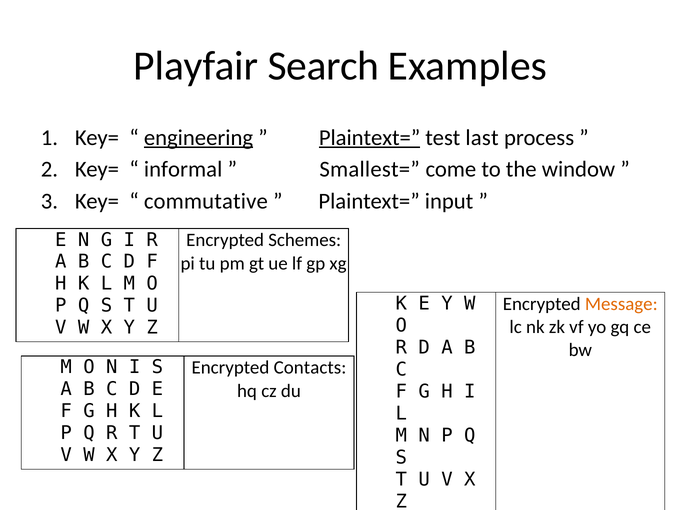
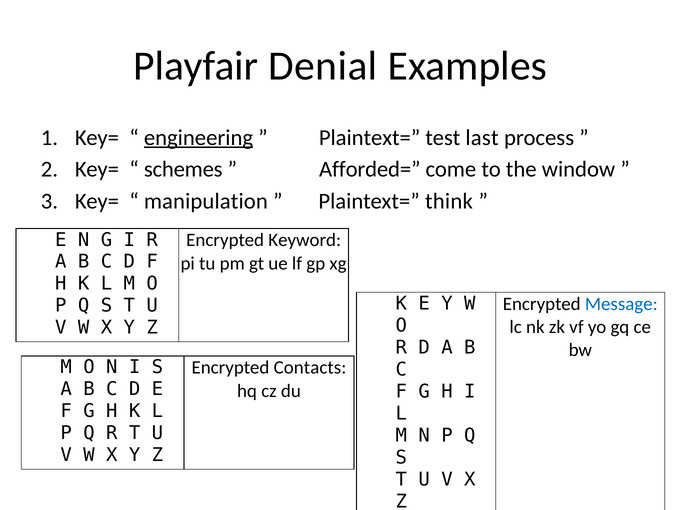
Search: Search -> Denial
Plaintext= at (370, 138) underline: present -> none
informal: informal -> schemes
Smallest=: Smallest= -> Afforded=
commutative: commutative -> manipulation
input: input -> think
Schemes: Schemes -> Keyword
Message colour: orange -> blue
